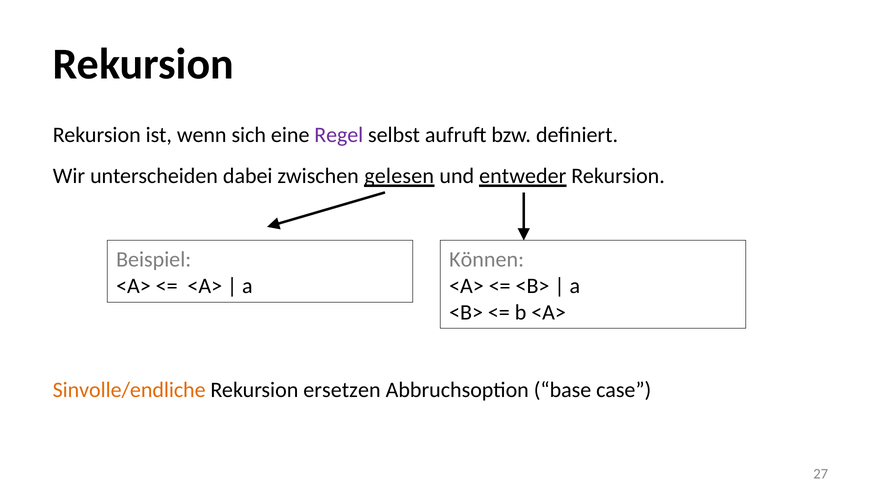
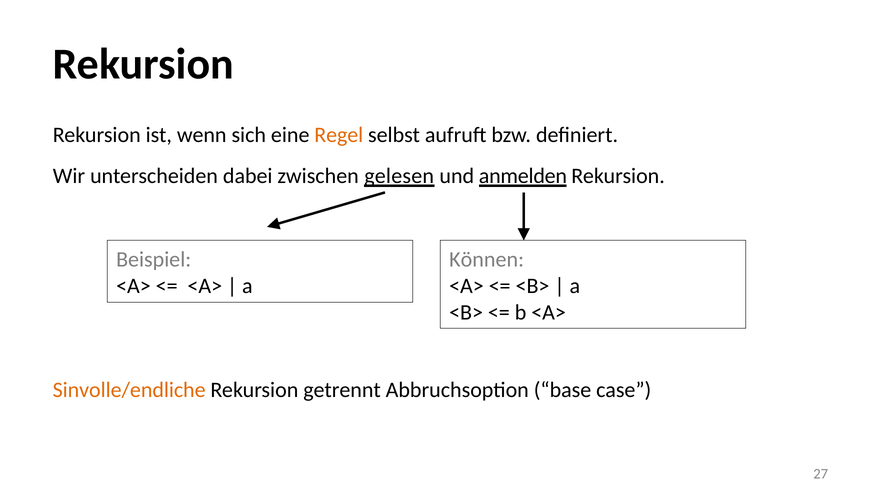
Regel colour: purple -> orange
entweder: entweder -> anmelden
ersetzen: ersetzen -> getrennt
